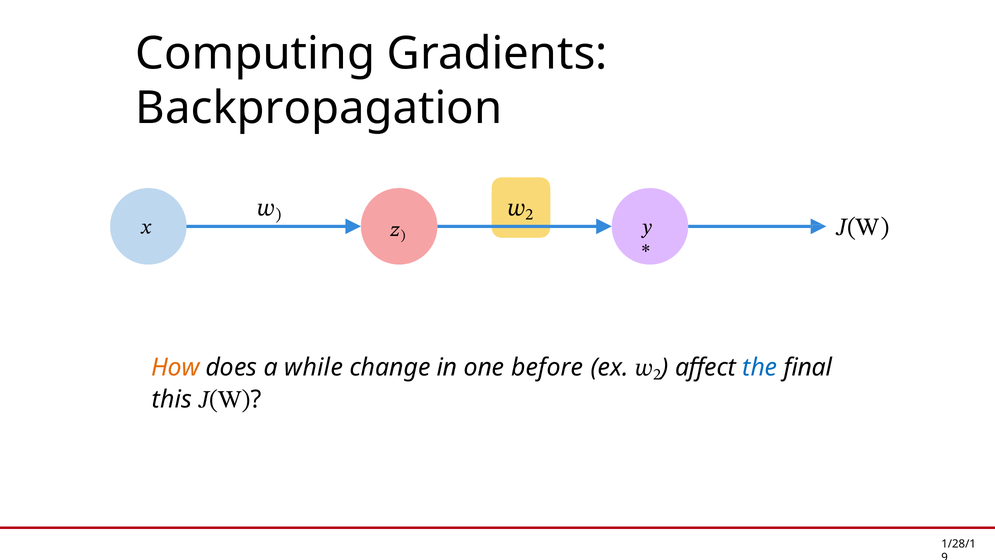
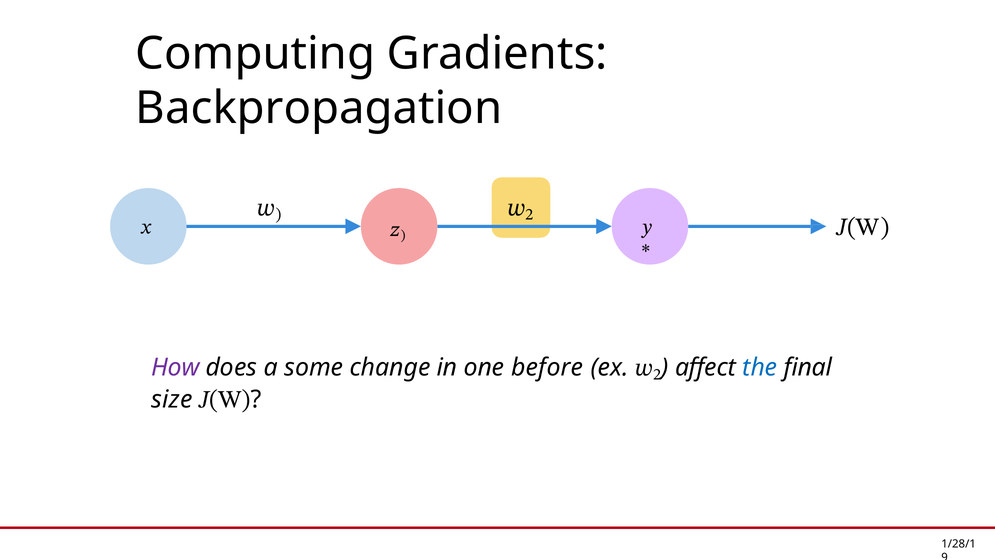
How colour: orange -> purple
while: while -> some
this: this -> size
